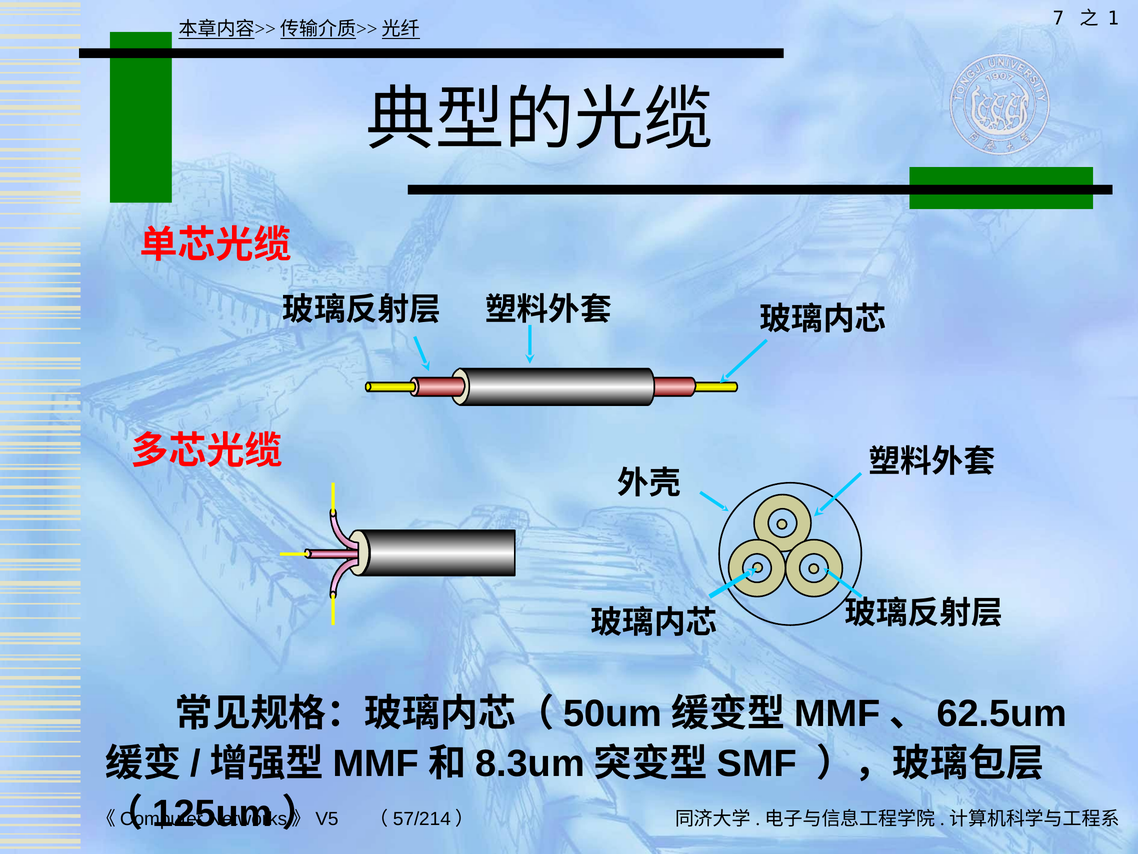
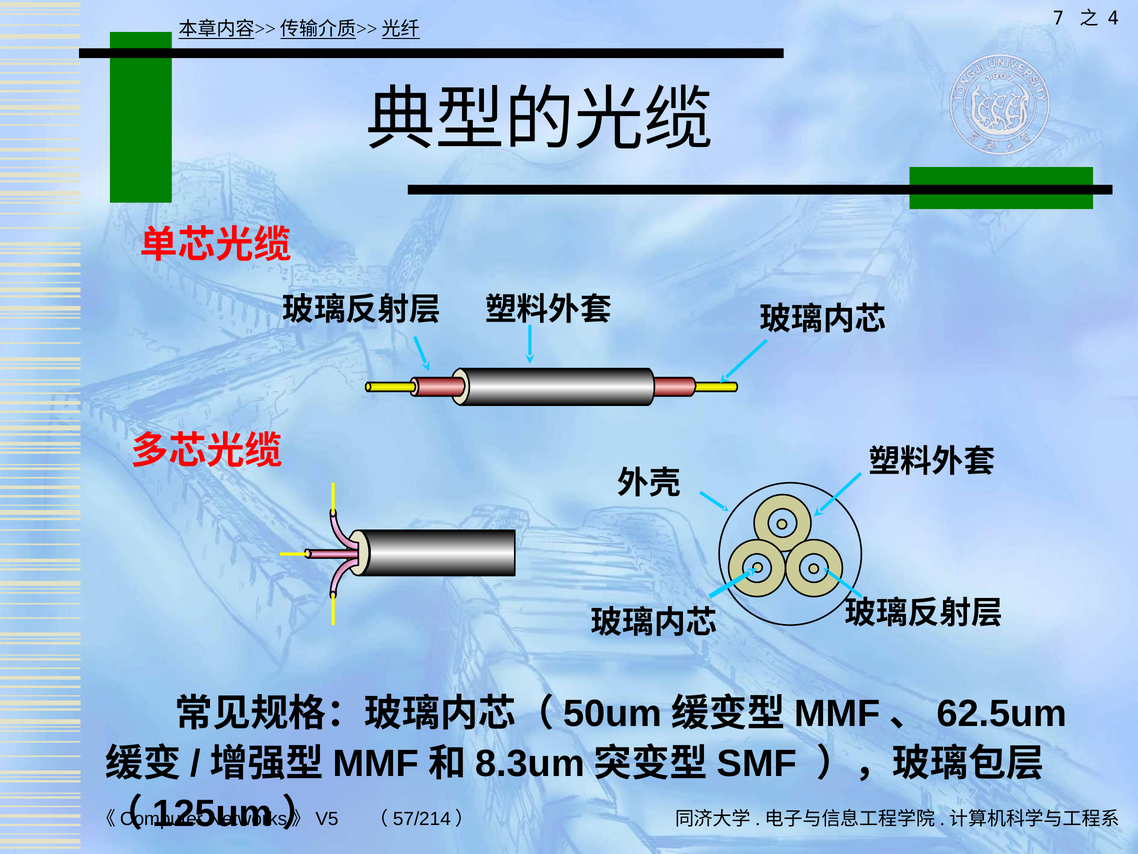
1: 1 -> 4
